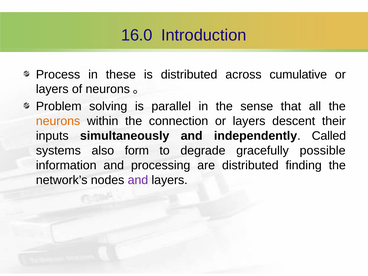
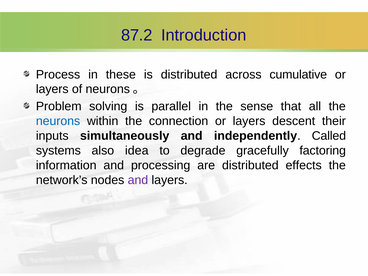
16.0: 16.0 -> 87.2
neurons colour: orange -> blue
form: form -> idea
possible: possible -> factoring
finding: finding -> effects
